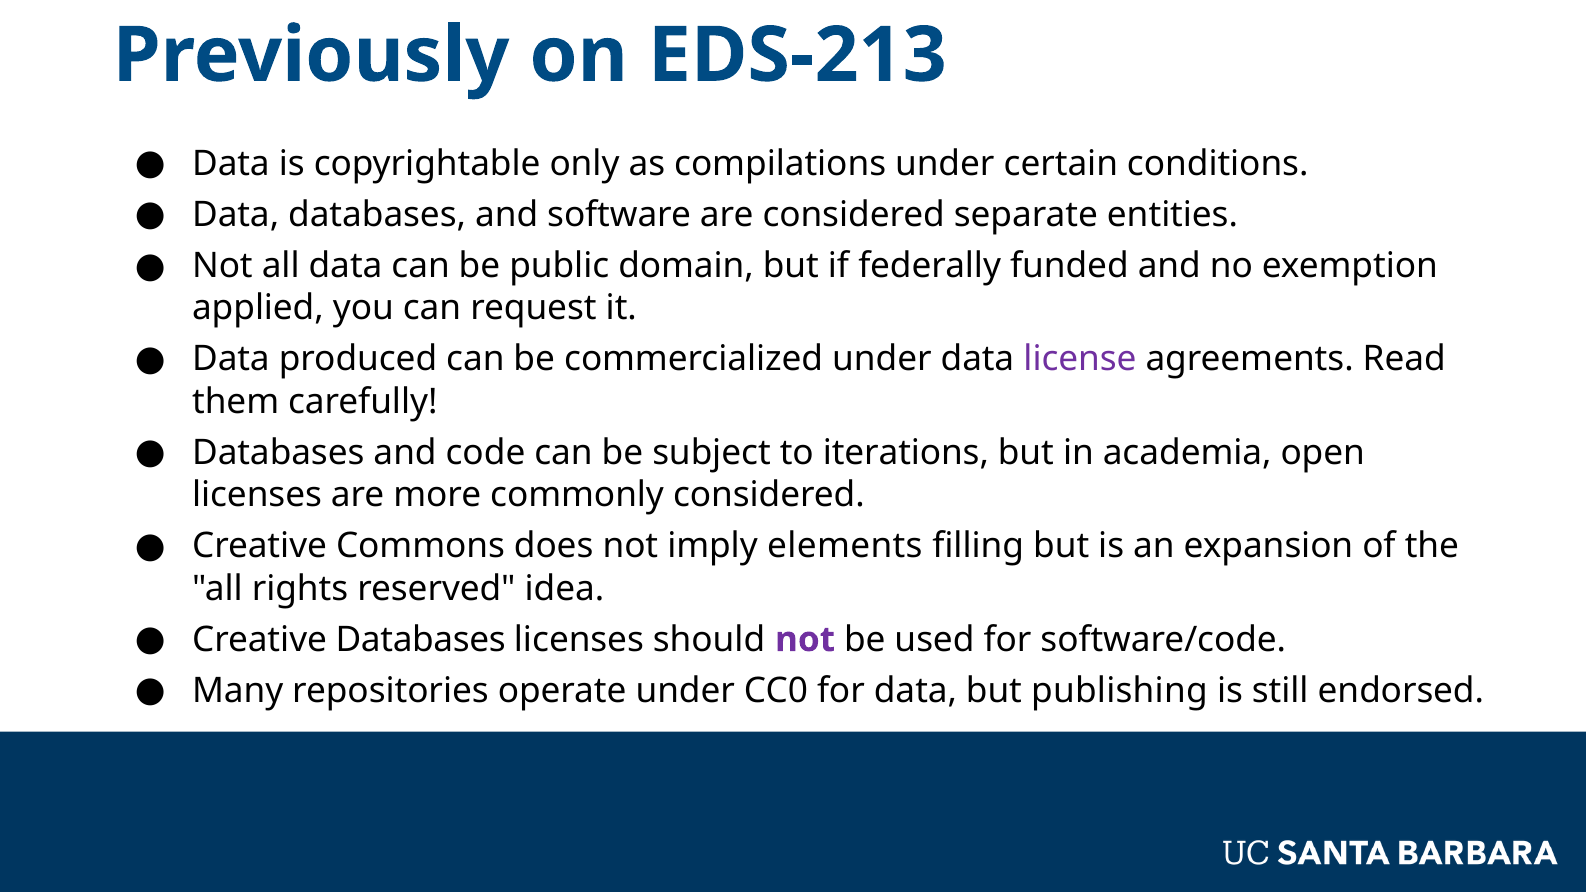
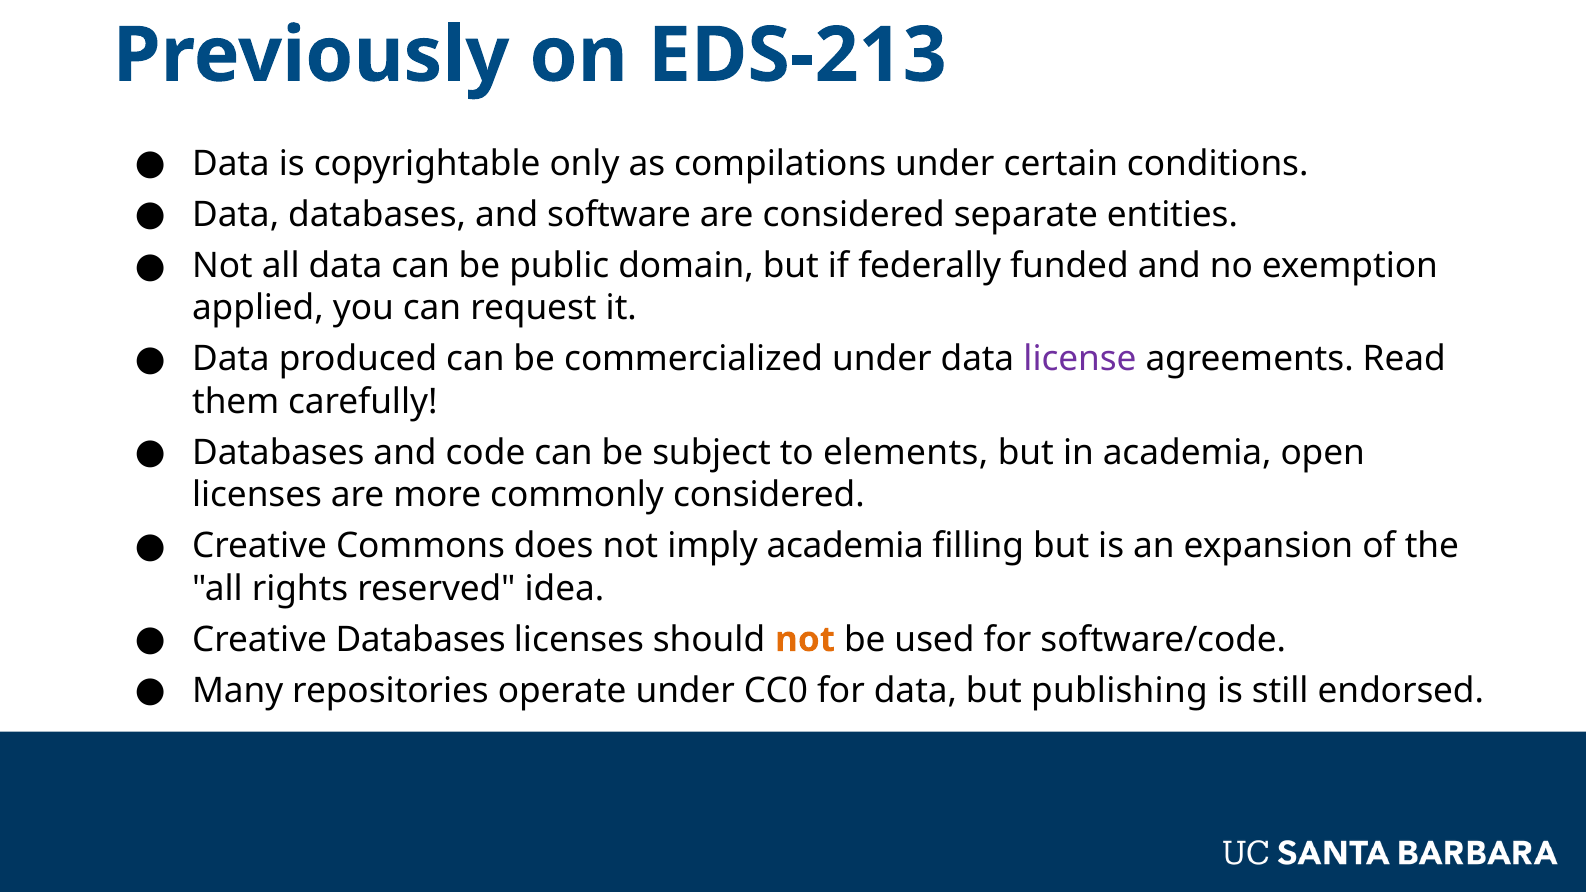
iterations: iterations -> elements
imply elements: elements -> academia
not at (805, 640) colour: purple -> orange
